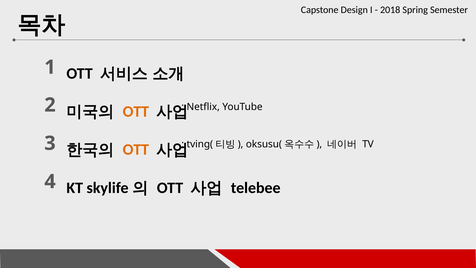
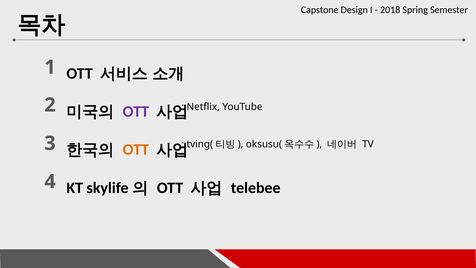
OTT at (136, 111) colour: orange -> purple
